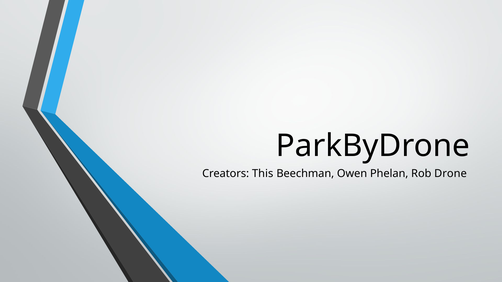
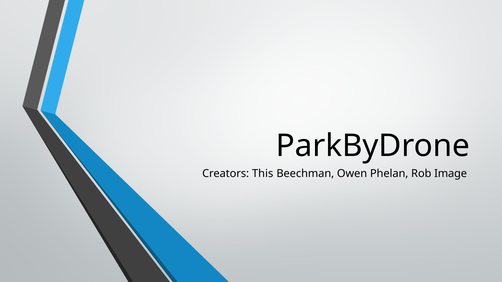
Drone: Drone -> Image
